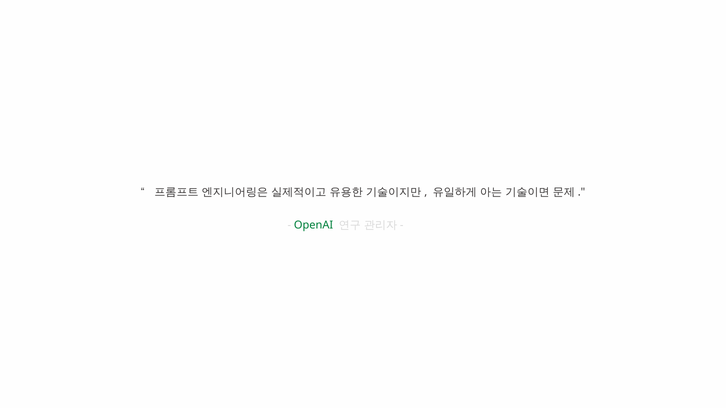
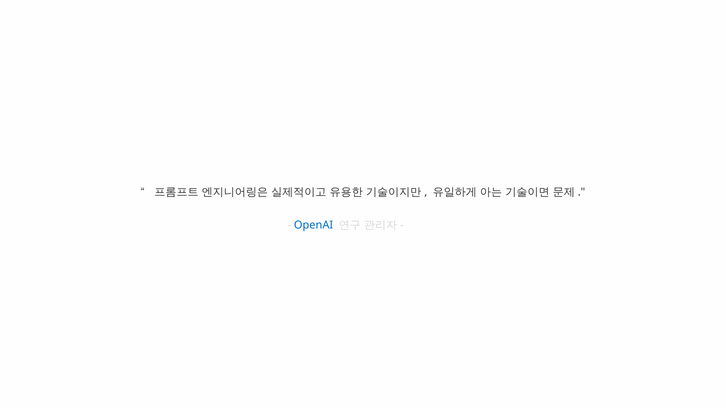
OpenAI colour: green -> blue
